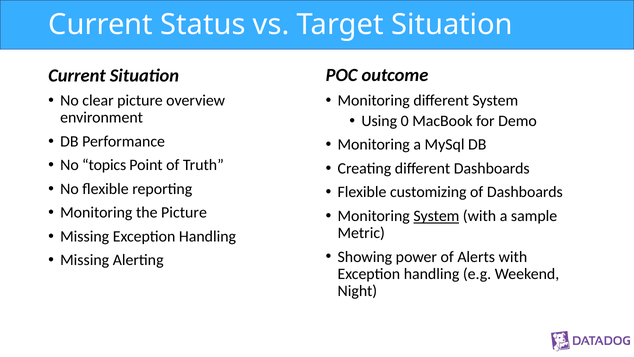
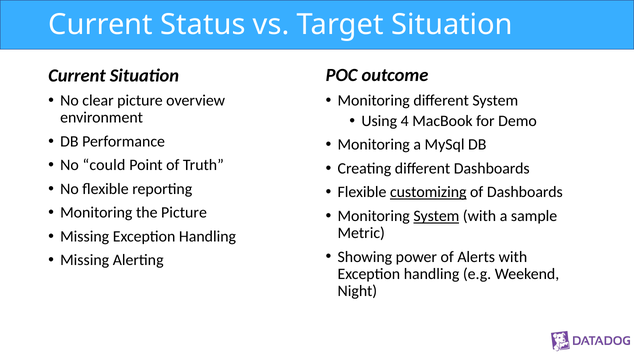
0: 0 -> 4
topics: topics -> could
customizing underline: none -> present
